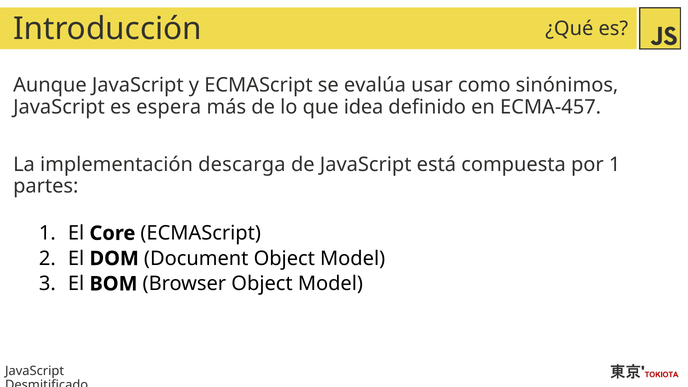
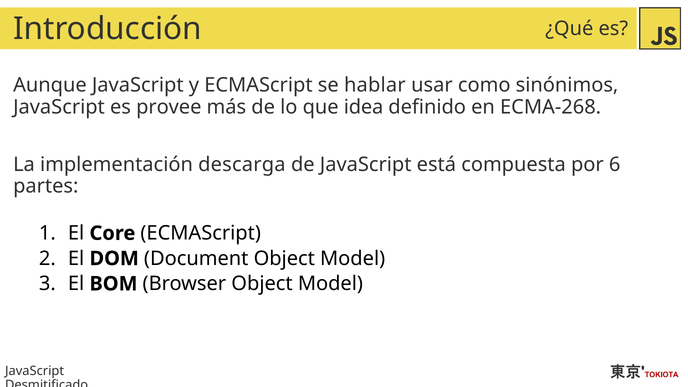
evalúa: evalúa -> hablar
espera: espera -> provee
ECMA-457: ECMA-457 -> ECMA-268
por 1: 1 -> 6
